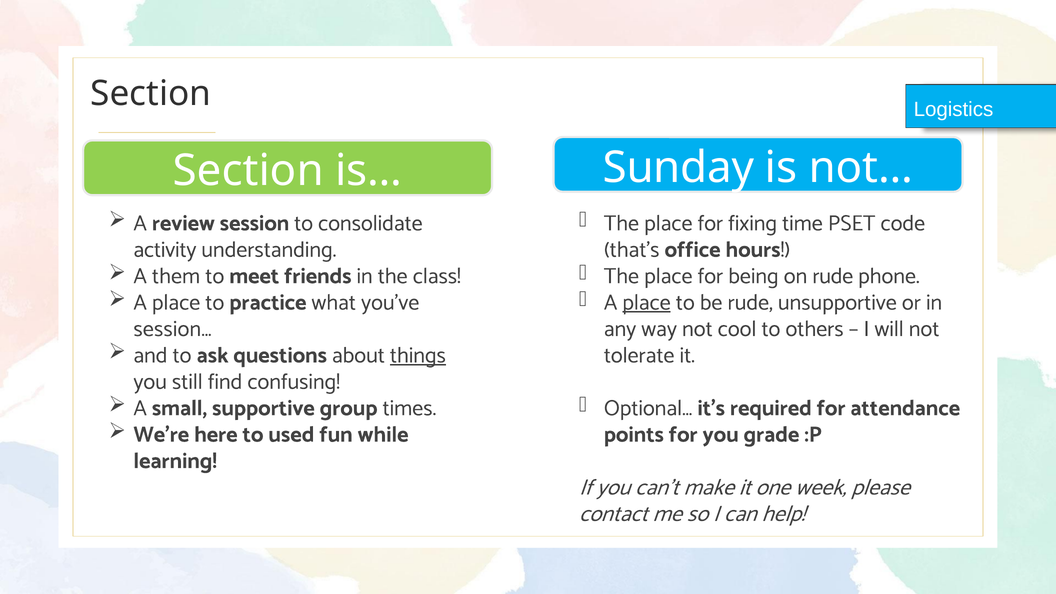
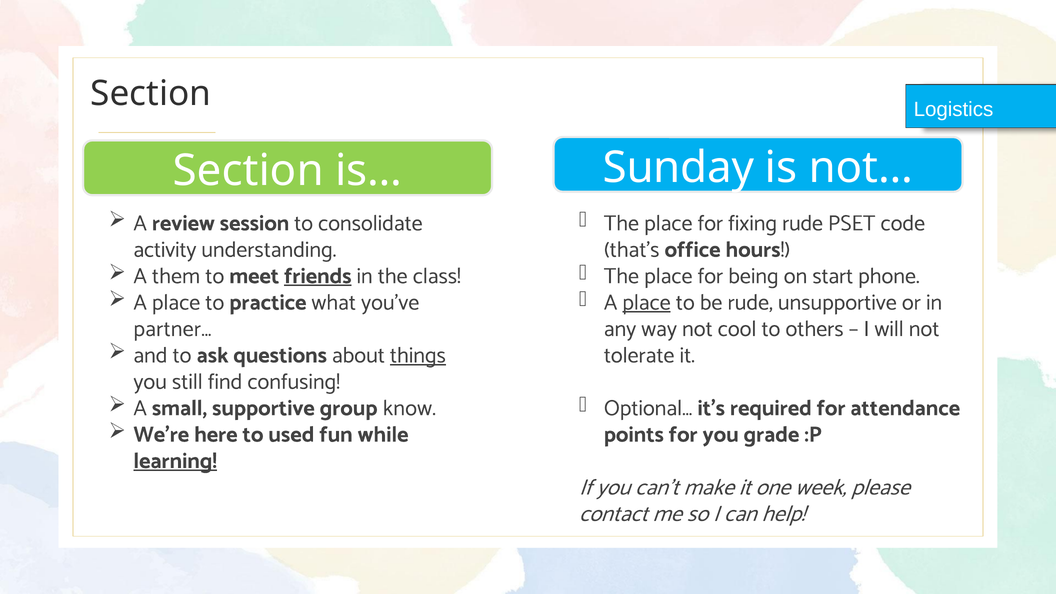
fixing time: time -> rude
friends underline: none -> present
on rude: rude -> start
session…: session… -> partner…
times: times -> know
learning underline: none -> present
